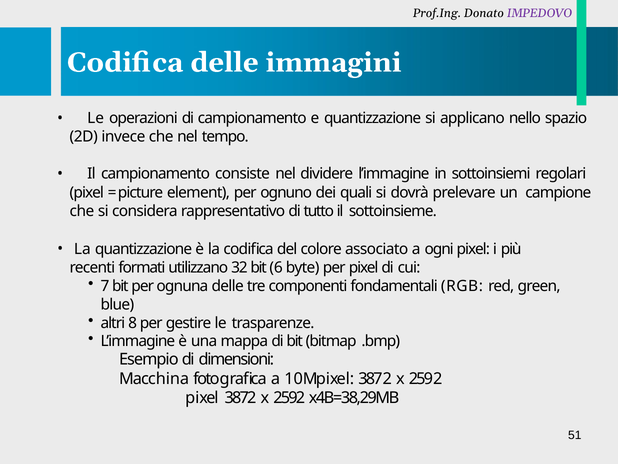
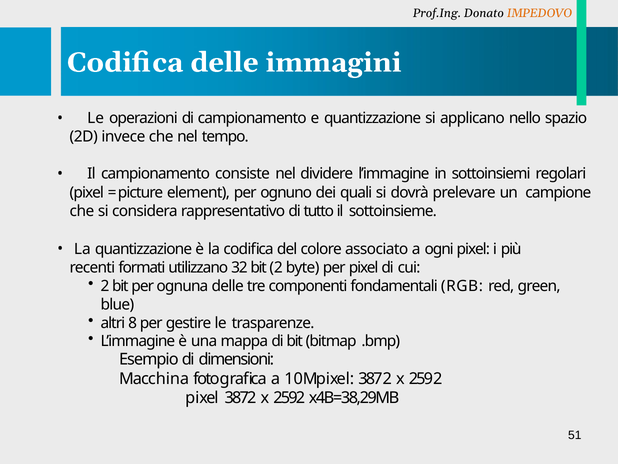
IMPEDOVO colour: purple -> orange
bit 6: 6 -> 2
7 at (105, 286): 7 -> 2
